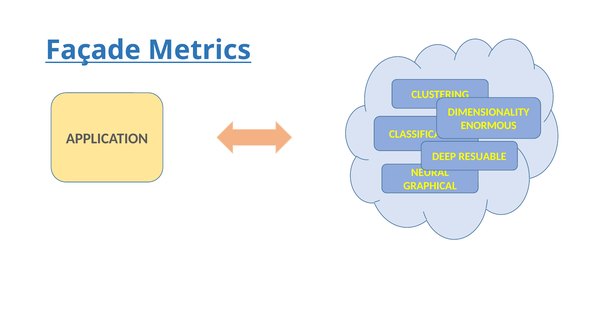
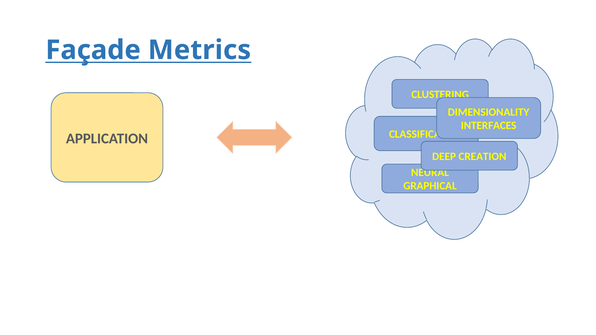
ENORMOUS: ENORMOUS -> INTERFACES
RESUABLE: RESUABLE -> CREATION
